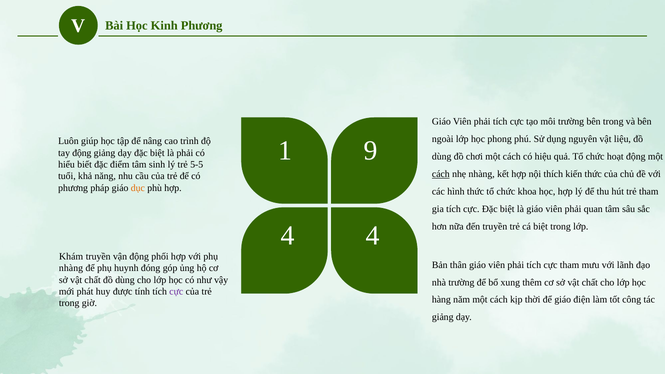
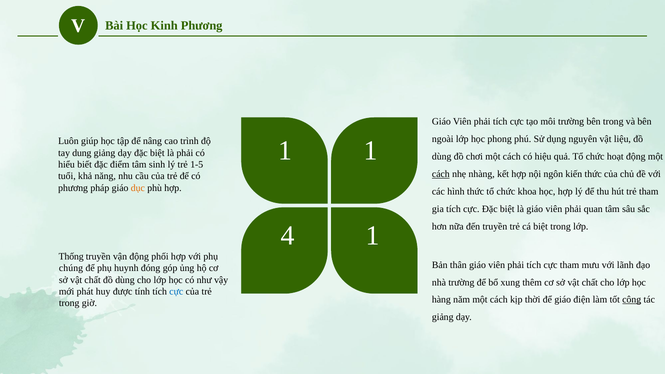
1 9: 9 -> 1
tay động: động -> dung
5-5: 5-5 -> 1-5
thích: thích -> ngôn
4 4: 4 -> 1
Khám: Khám -> Thống
nhàng at (71, 268): nhàng -> chúng
cực at (176, 292) colour: purple -> blue
công underline: none -> present
